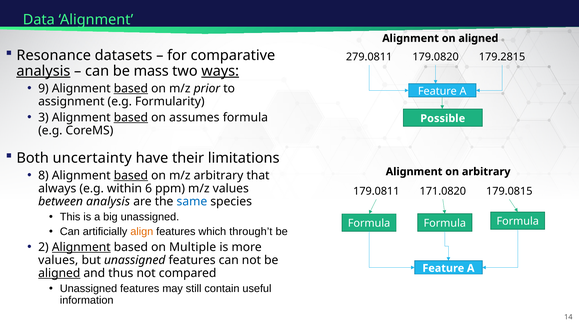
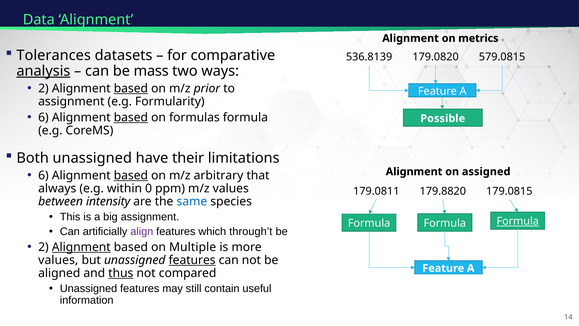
on aligned: aligned -> metrics
Resonance: Resonance -> Tolerances
279.0811: 279.0811 -> 536.8139
179.2815: 179.2815 -> 579.0815
ways underline: present -> none
9 at (43, 88): 9 -> 2
3 at (43, 117): 3 -> 6
assumes: assumes -> formulas
Both uncertainty: uncertainty -> unassigned
8 at (43, 175): 8 -> 6
on arbitrary: arbitrary -> assigned
6: 6 -> 0
171.0820: 171.0820 -> 179.8820
between analysis: analysis -> intensity
big unassigned: unassigned -> assignment
Formula at (518, 221) underline: none -> present
align colour: orange -> purple
features at (192, 260) underline: none -> present
aligned at (59, 273) underline: present -> none
thus underline: none -> present
